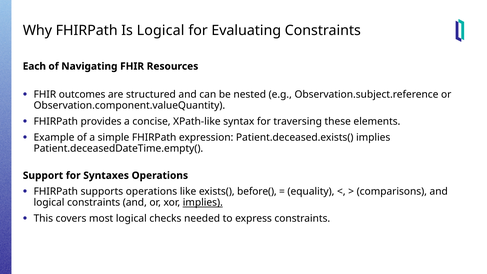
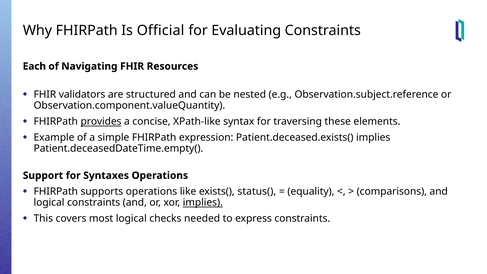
Is Logical: Logical -> Official
outcomes: outcomes -> validators
provides underline: none -> present
before(: before( -> status(
